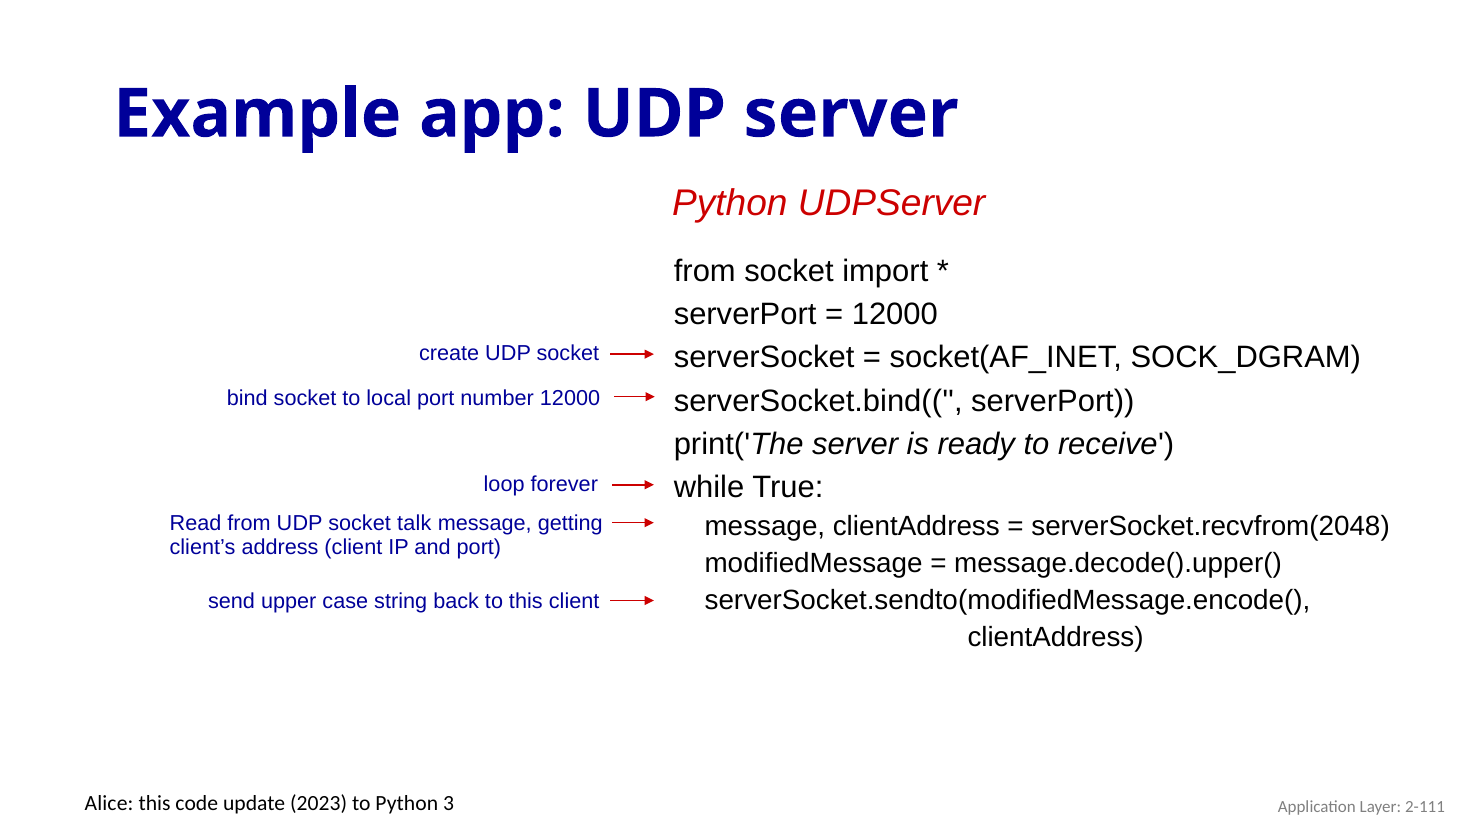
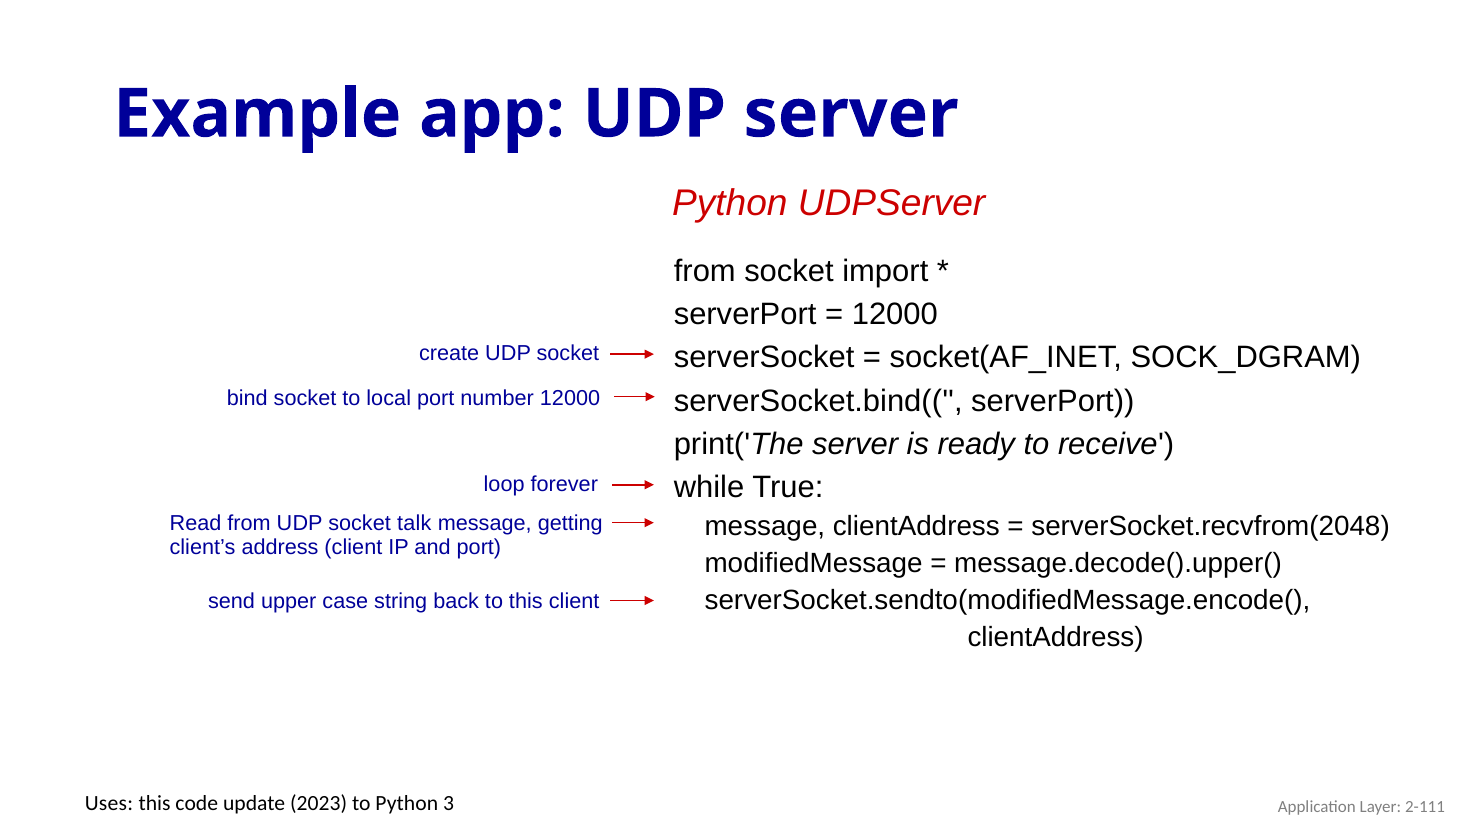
Alice: Alice -> Uses
